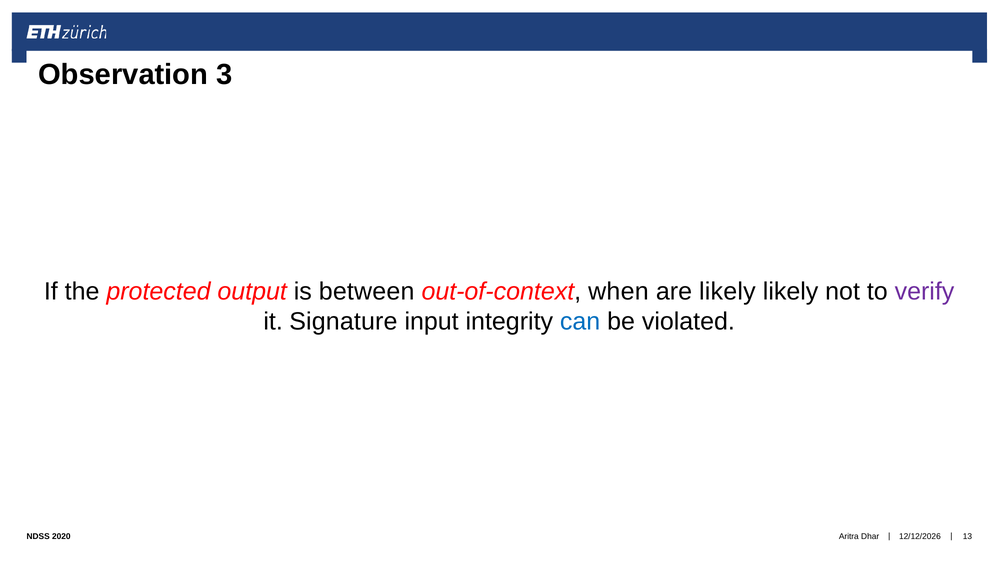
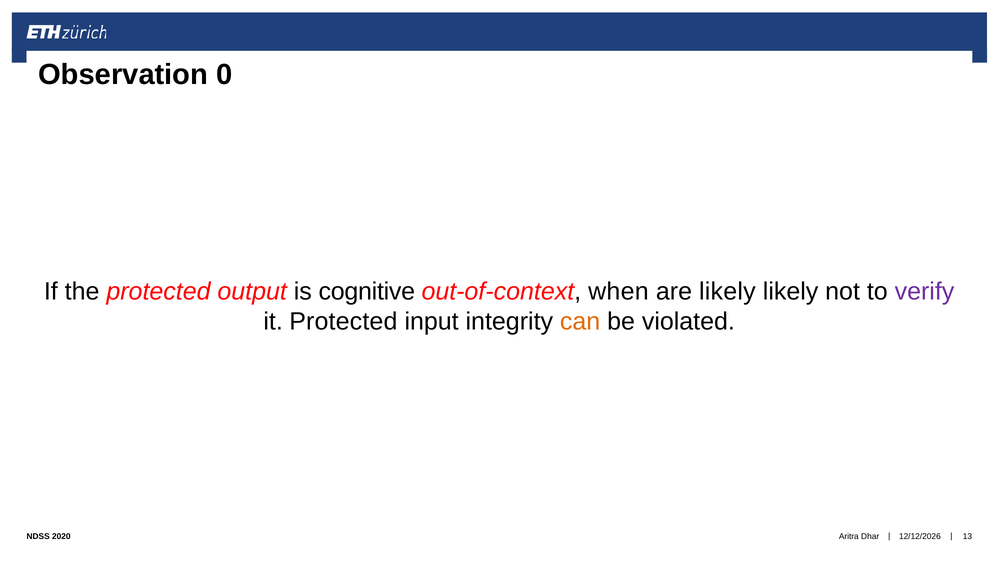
3: 3 -> 0
between: between -> cognitive
it Signature: Signature -> Protected
can colour: blue -> orange
